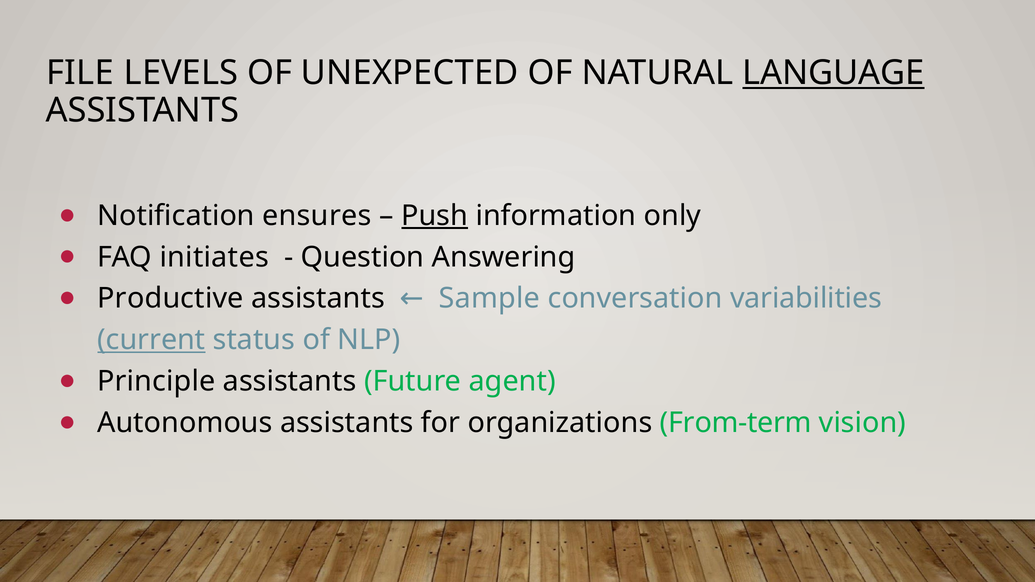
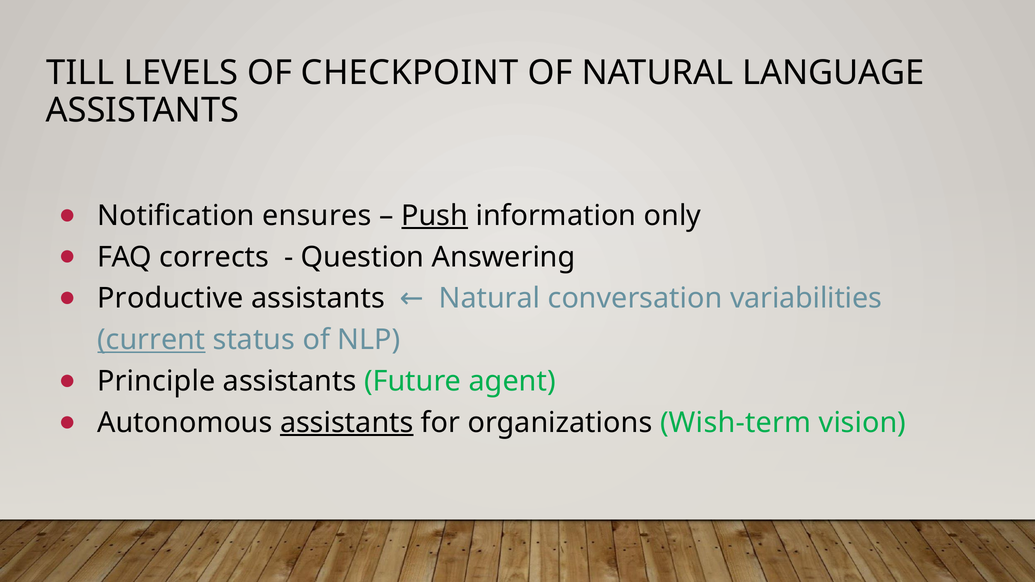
FILE: FILE -> TILL
UNEXPECTED: UNEXPECTED -> CHECKPOINT
LANGUAGE underline: present -> none
initiates: initiates -> corrects
assistants Sample: Sample -> Natural
assistants at (347, 423) underline: none -> present
From-term: From-term -> Wish-term
